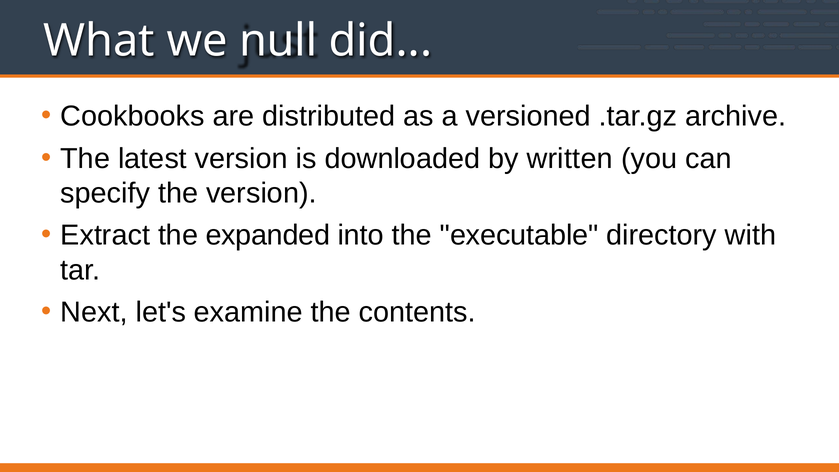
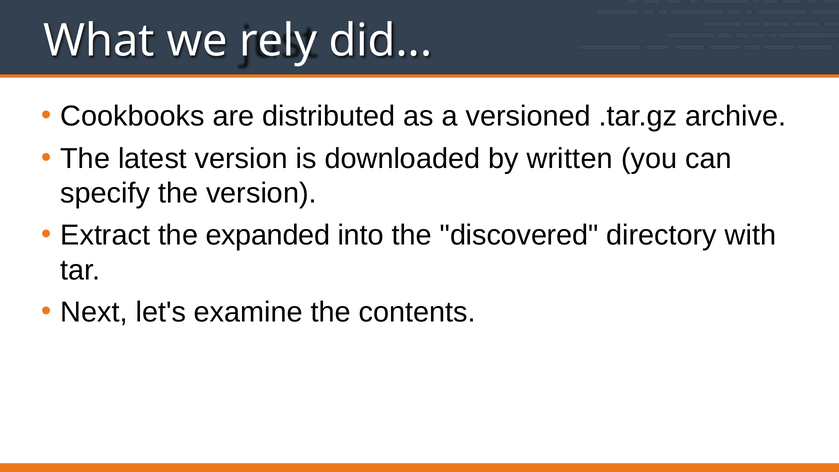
null: null -> rely
executable: executable -> discovered
